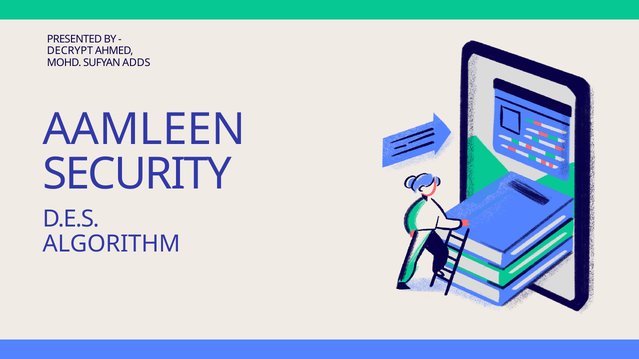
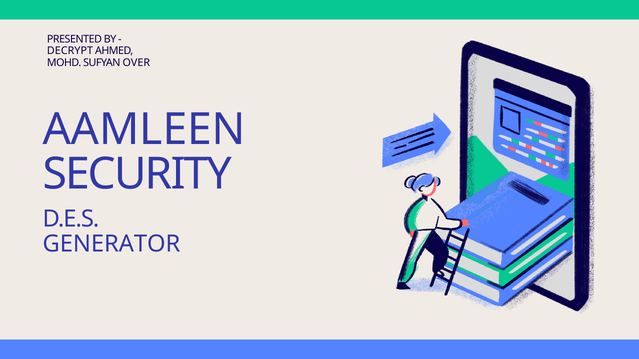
ADDS: ADDS -> OVER
ALGORITHM: ALGORITHM -> GENERATOR
